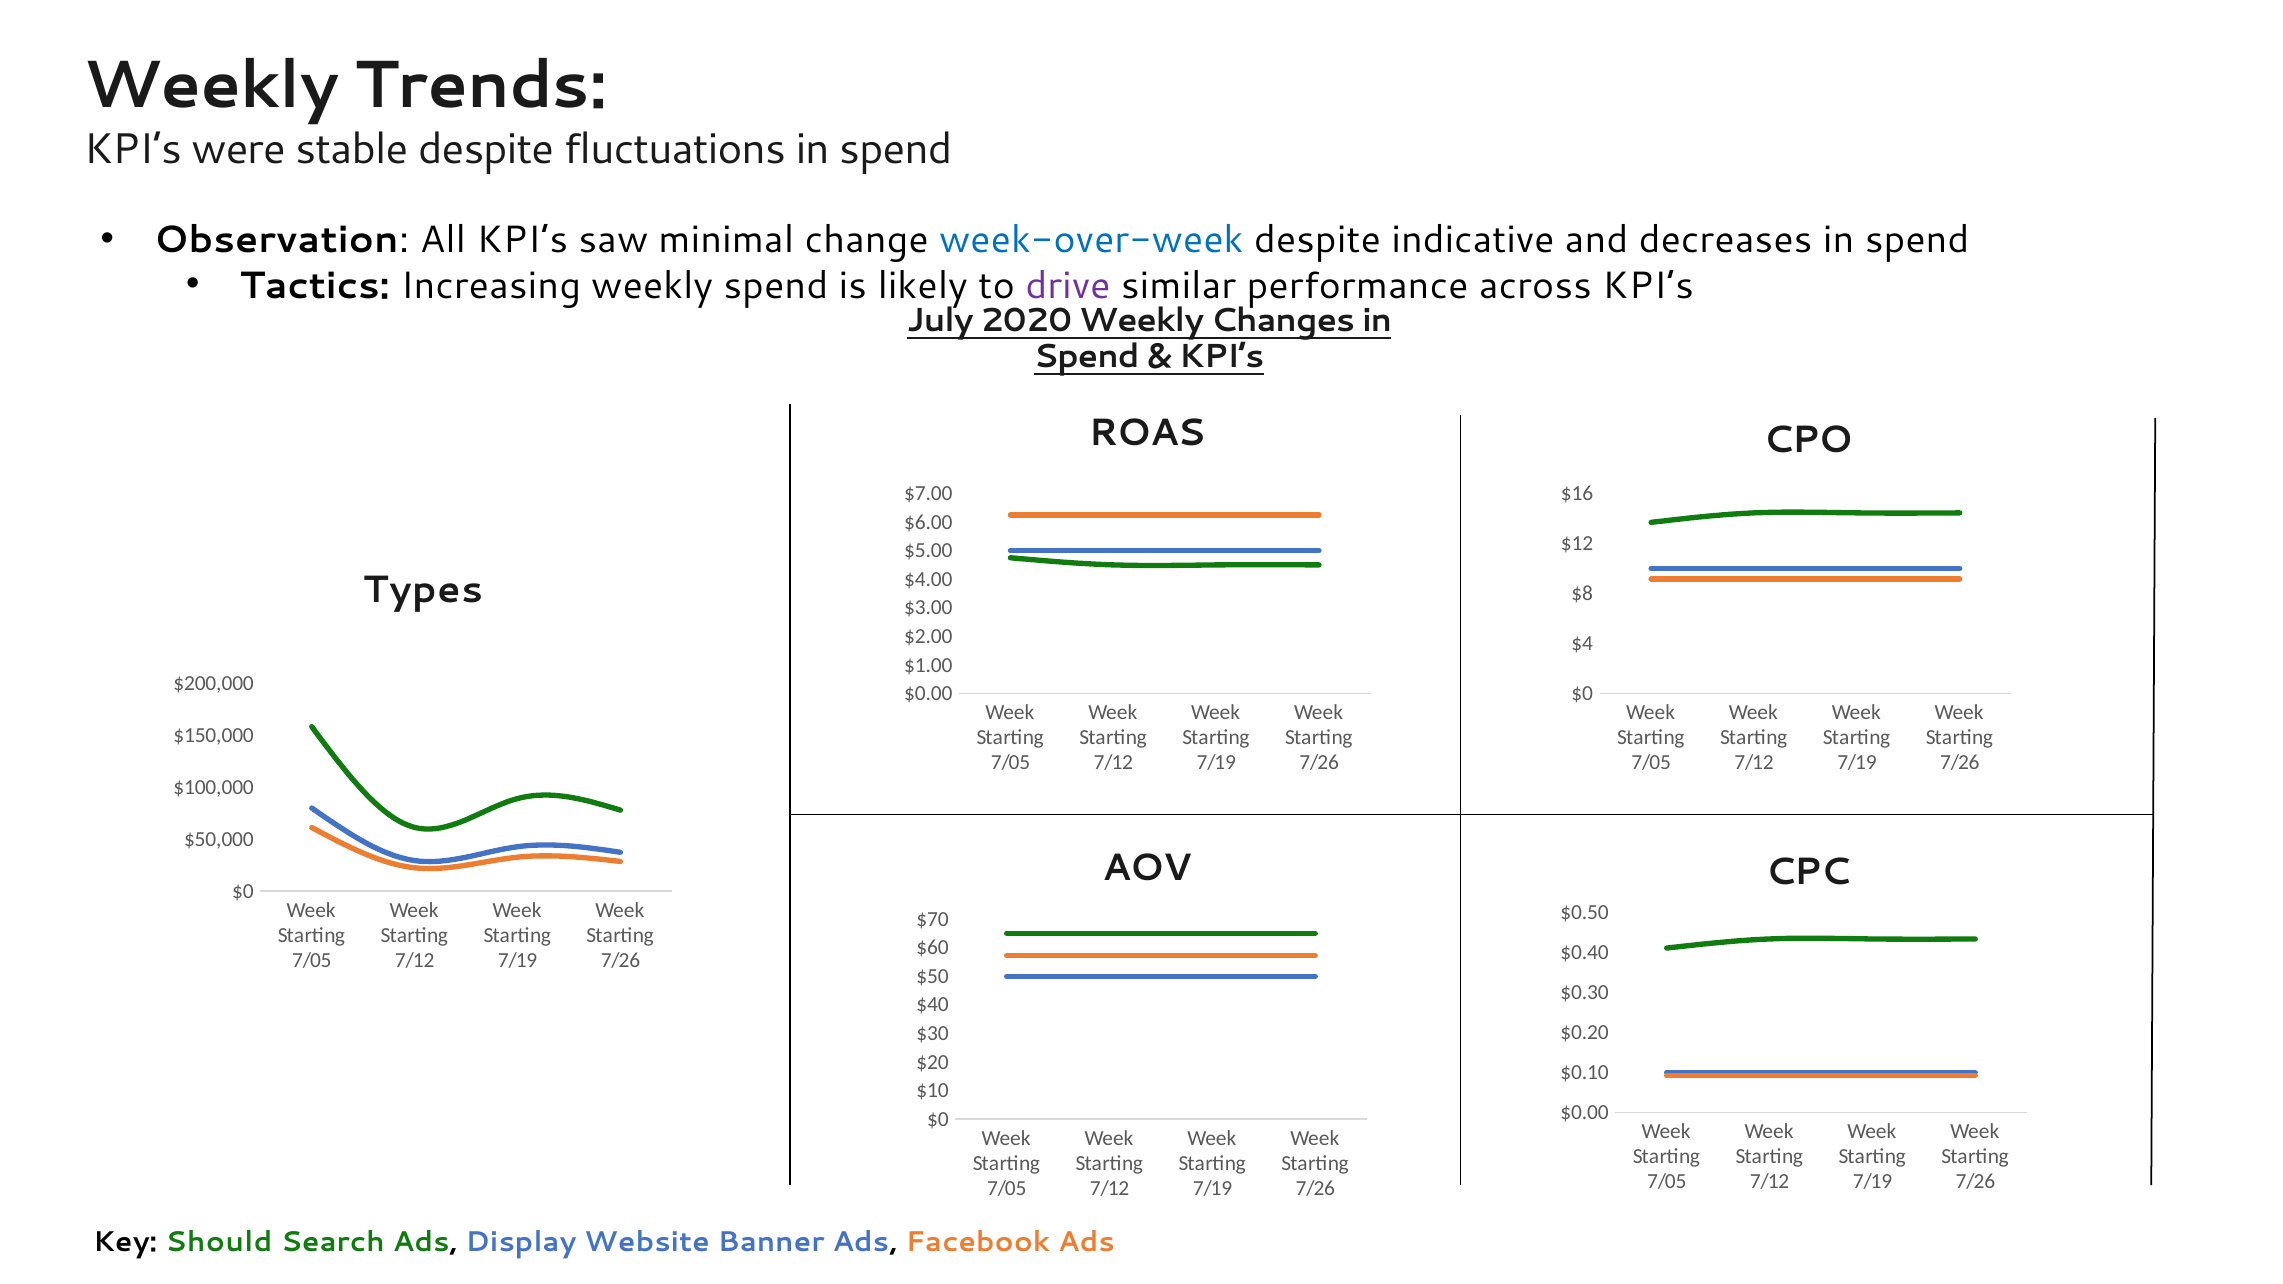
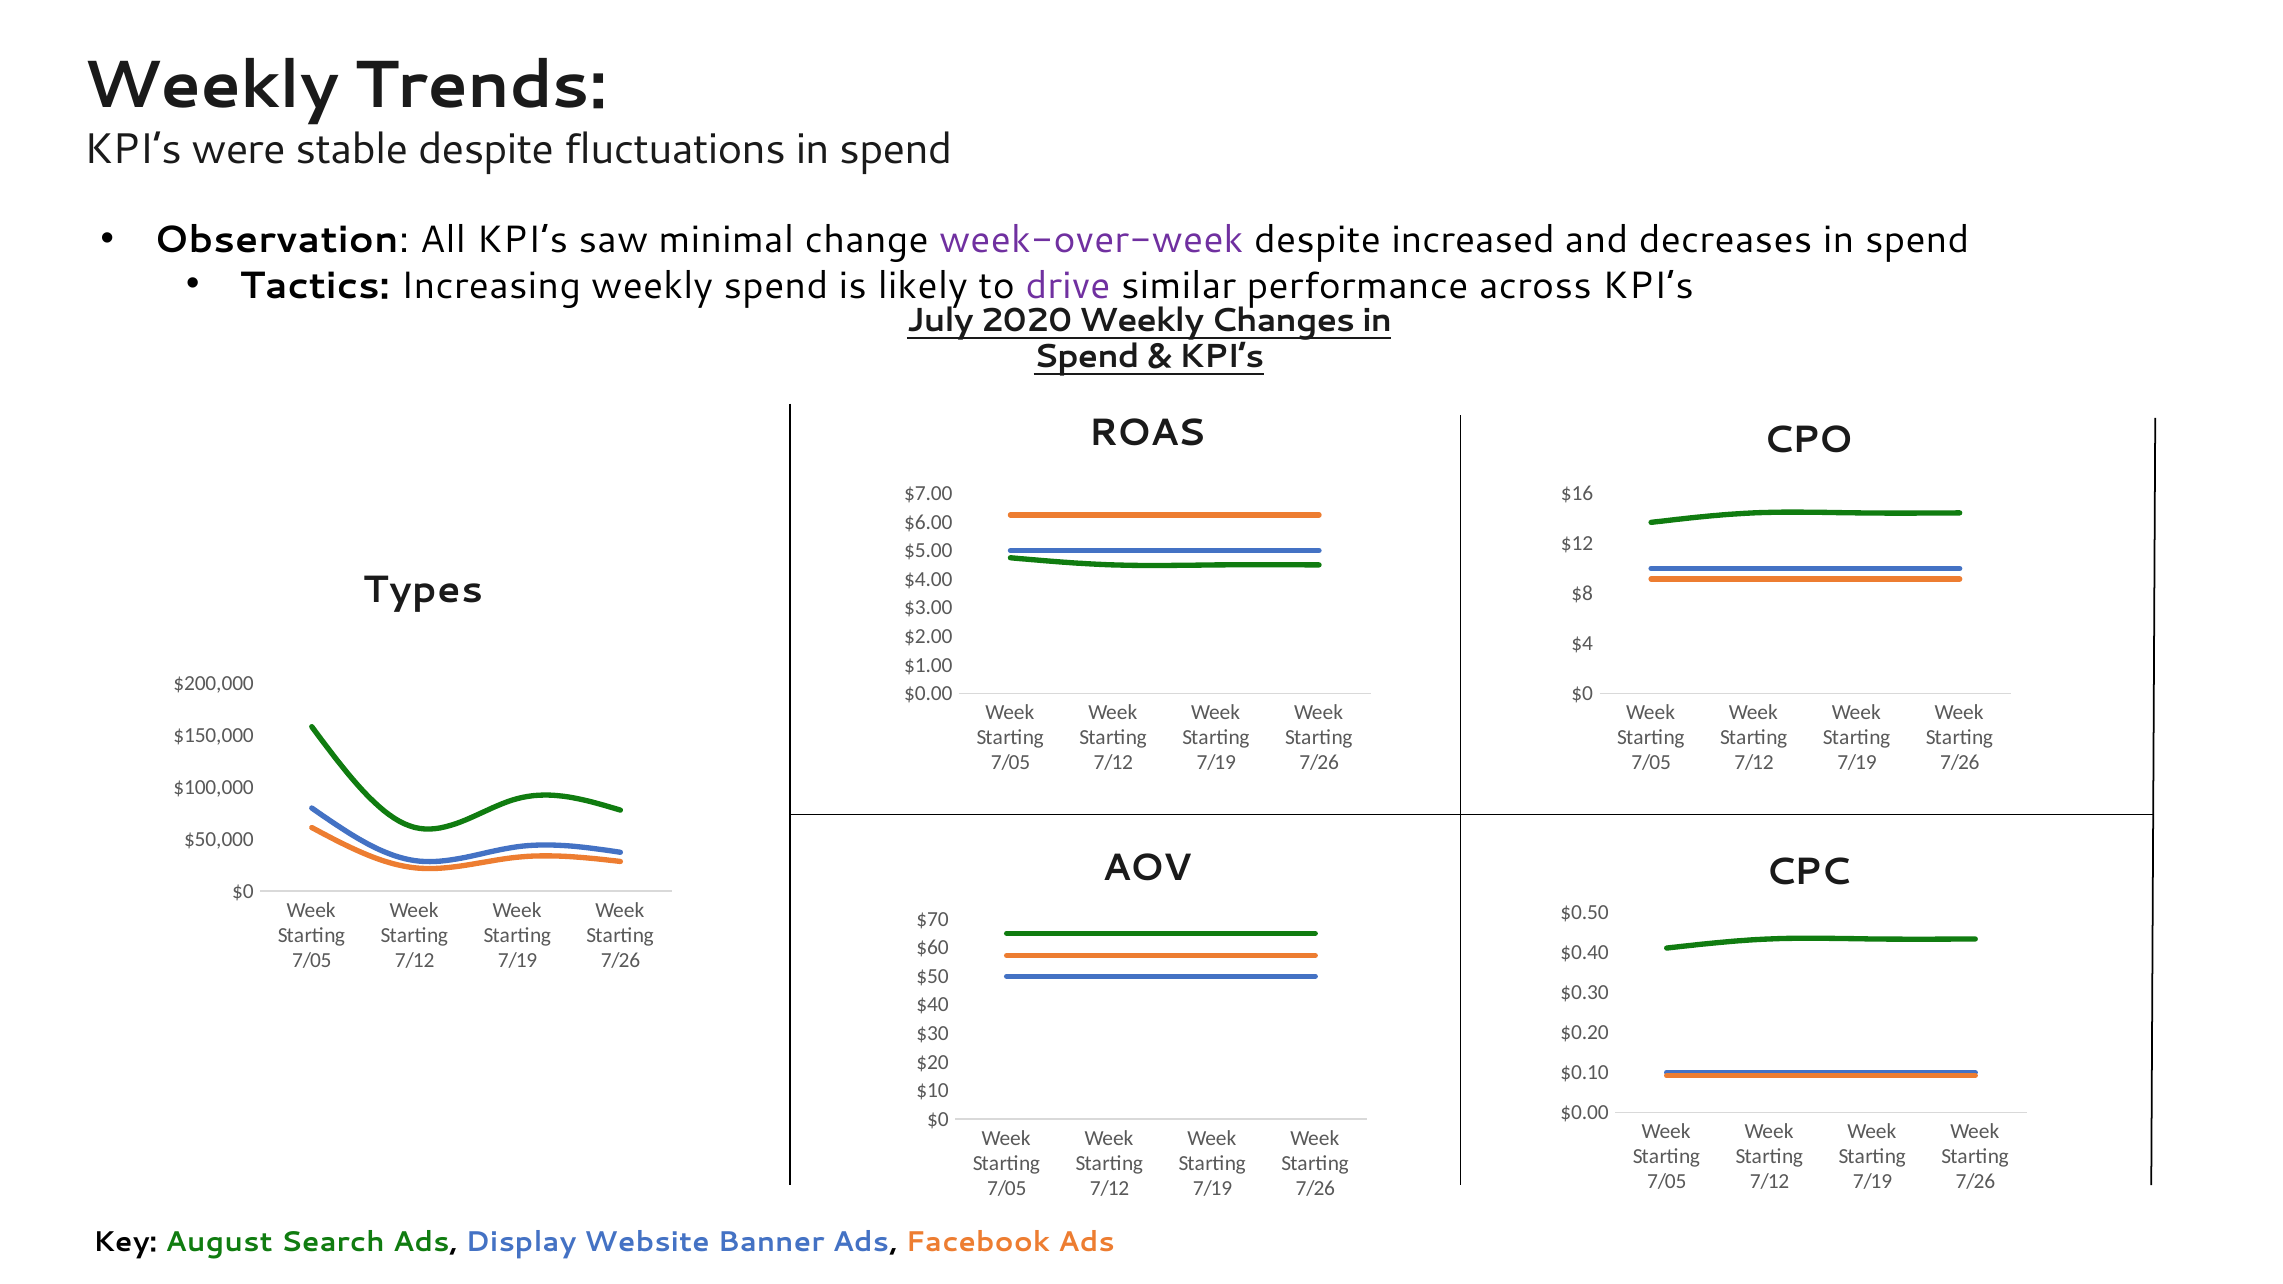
week-over-week colour: blue -> purple
indicative: indicative -> increased
Should: Should -> August
